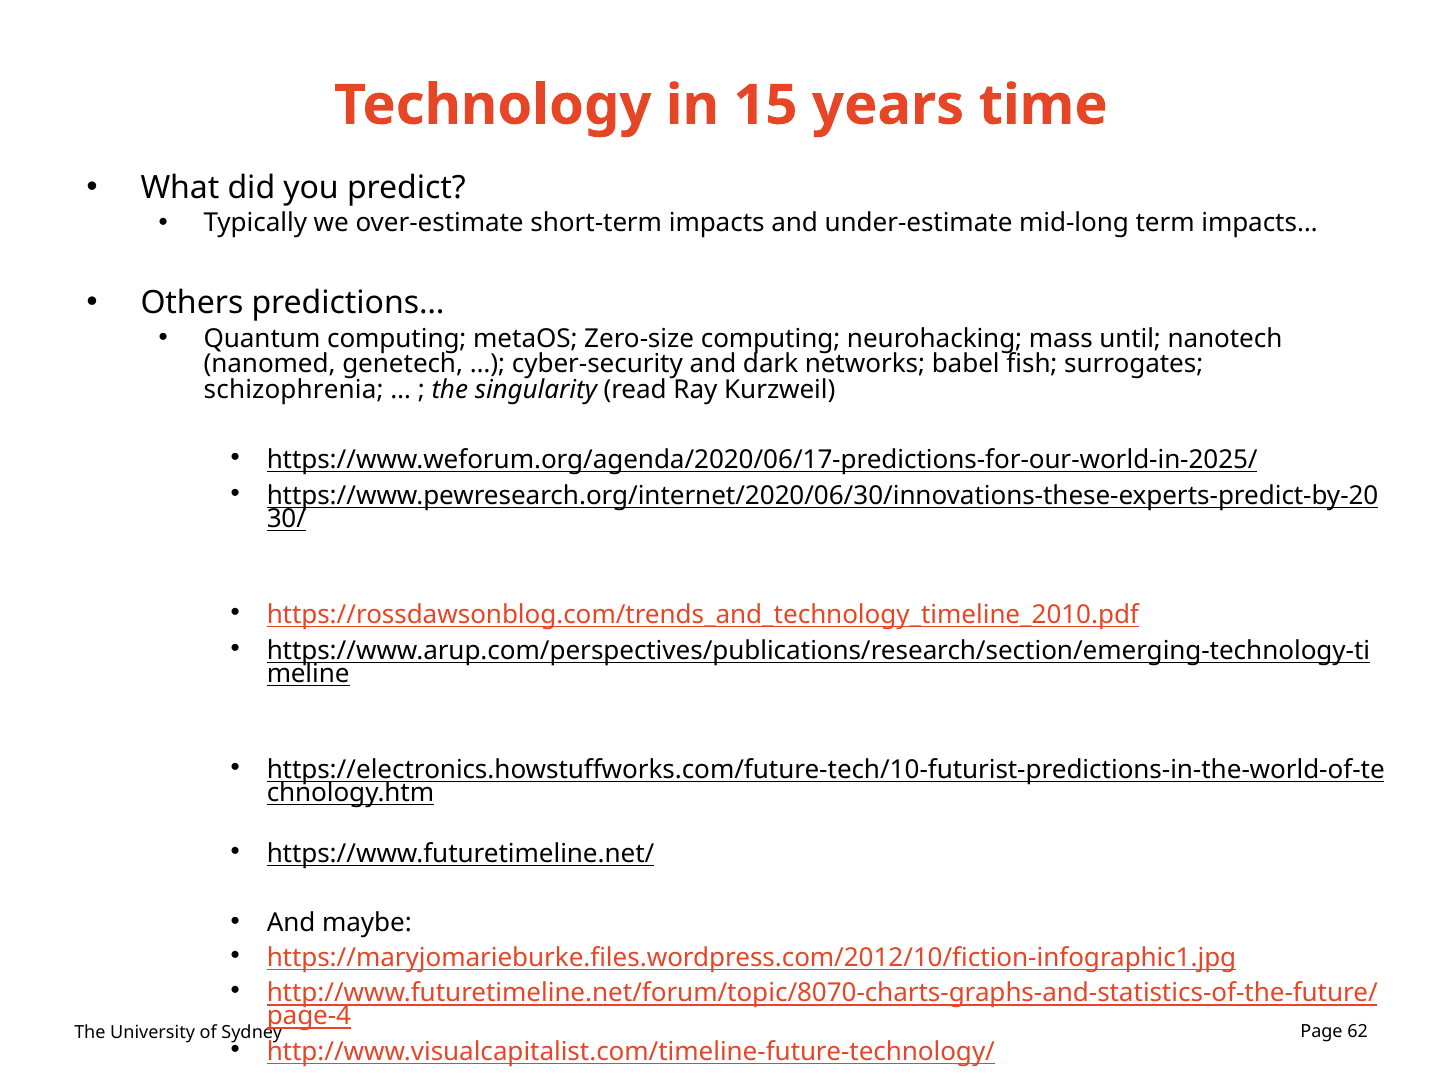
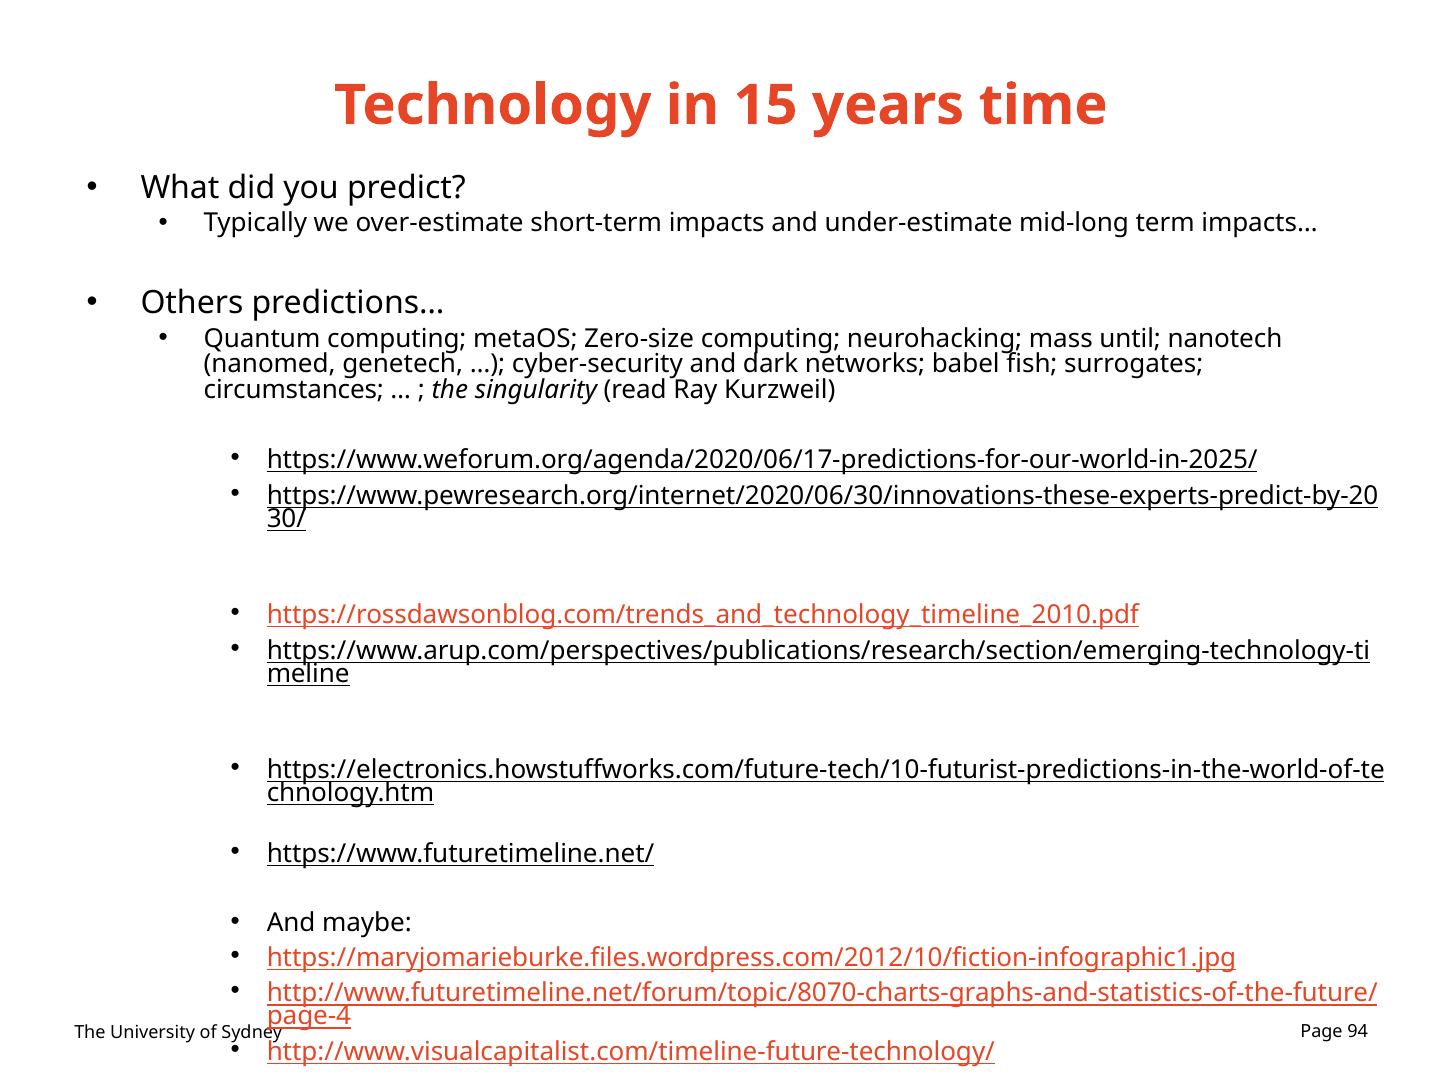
schizophrenia: schizophrenia -> circumstances
62: 62 -> 94
